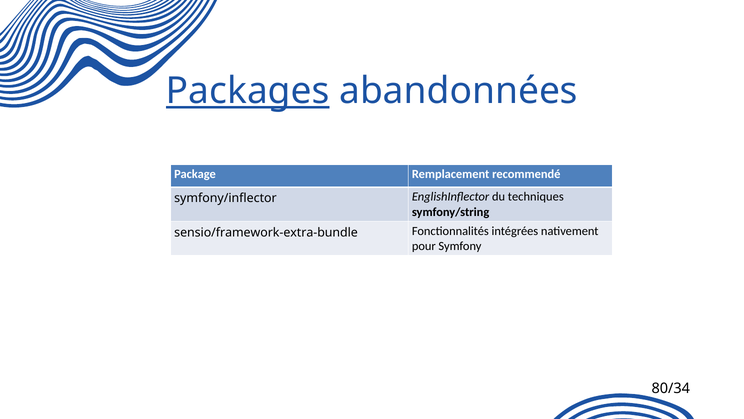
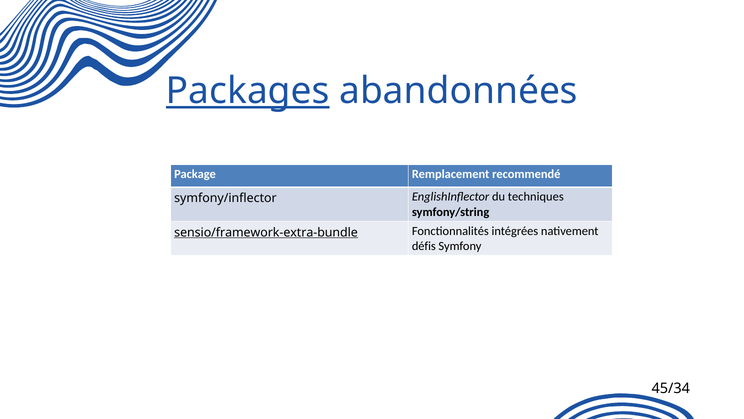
sensio/framework-extra-bundle underline: none -> present
pour: pour -> défis
80/34: 80/34 -> 45/34
